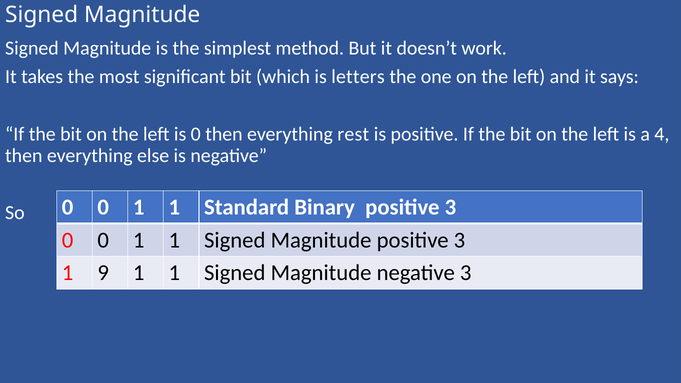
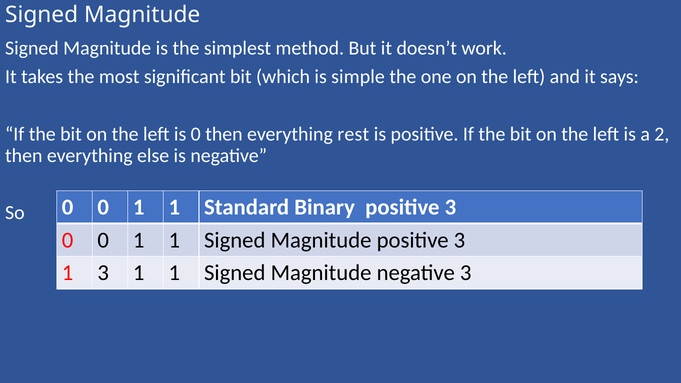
letters: letters -> simple
4: 4 -> 2
1 9: 9 -> 3
